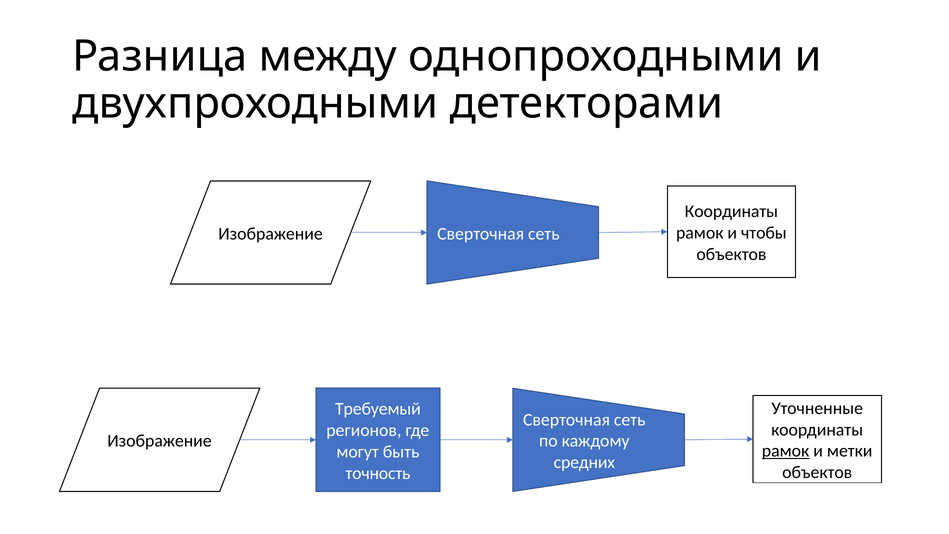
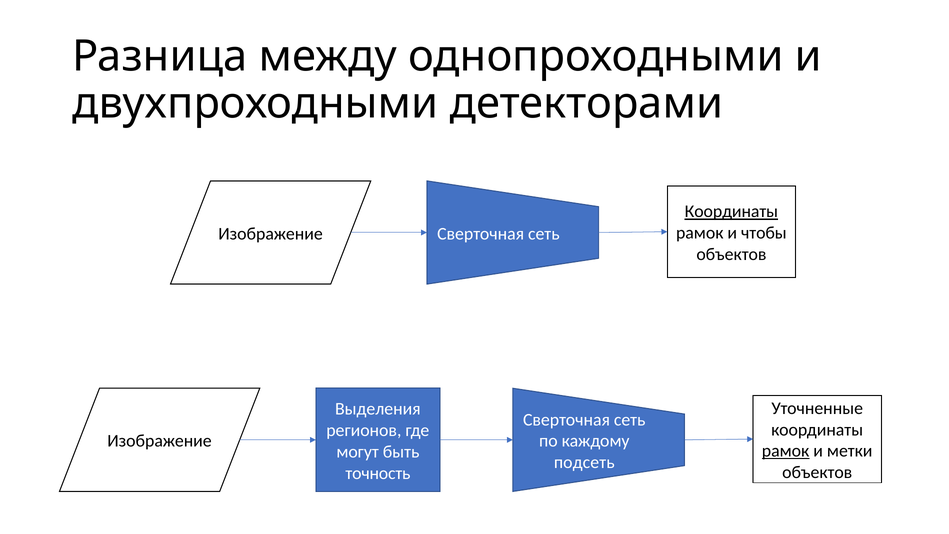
Координаты at (731, 212) underline: none -> present
Требуемый: Требуемый -> Выделения
средних: средних -> подсеть
